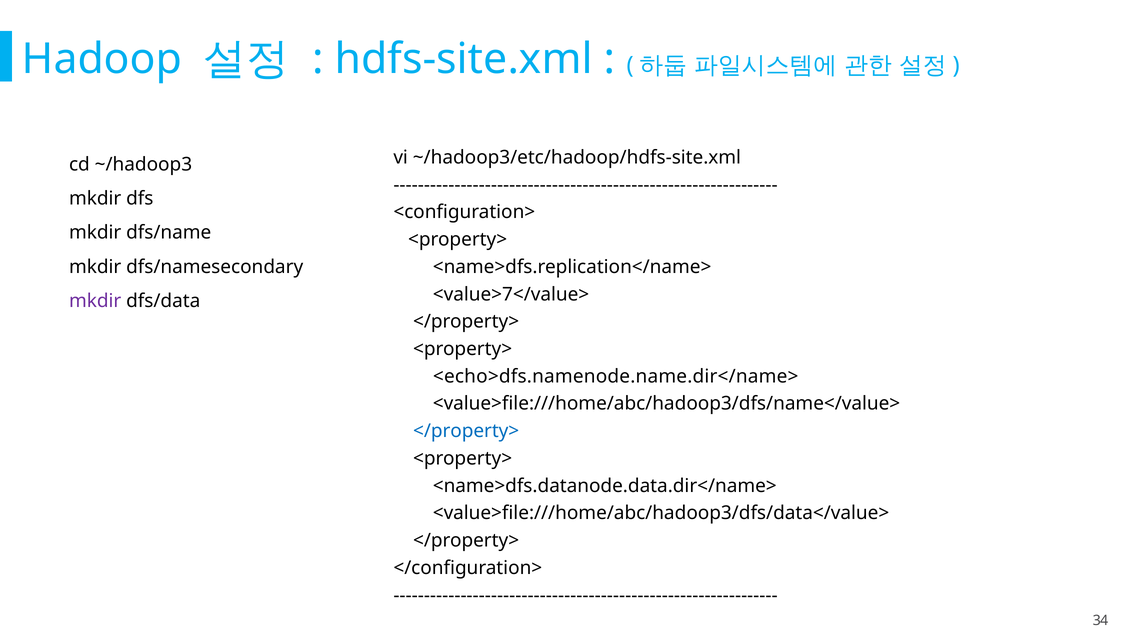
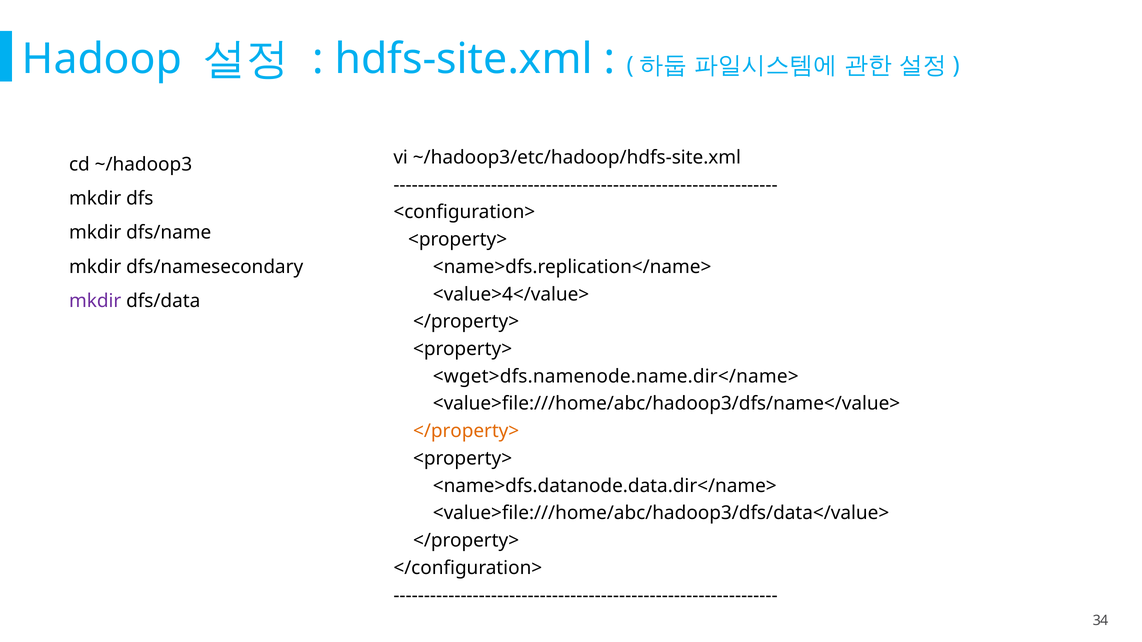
<value>7</value>: <value>7</value> -> <value>4</value>
<echo>dfs.namenode.name.dir</name>: <echo>dfs.namenode.name.dir</name> -> <wget>dfs.namenode.name.dir</name>
</property> at (466, 431) colour: blue -> orange
